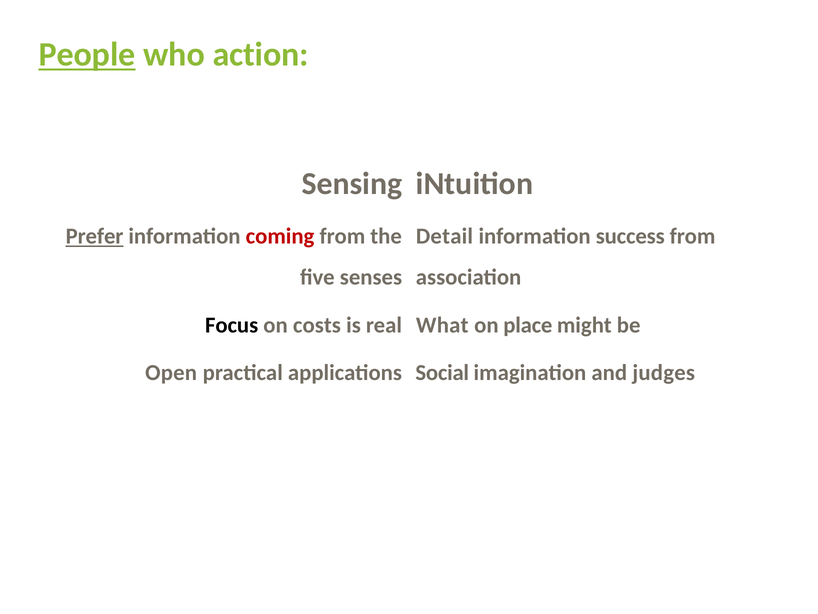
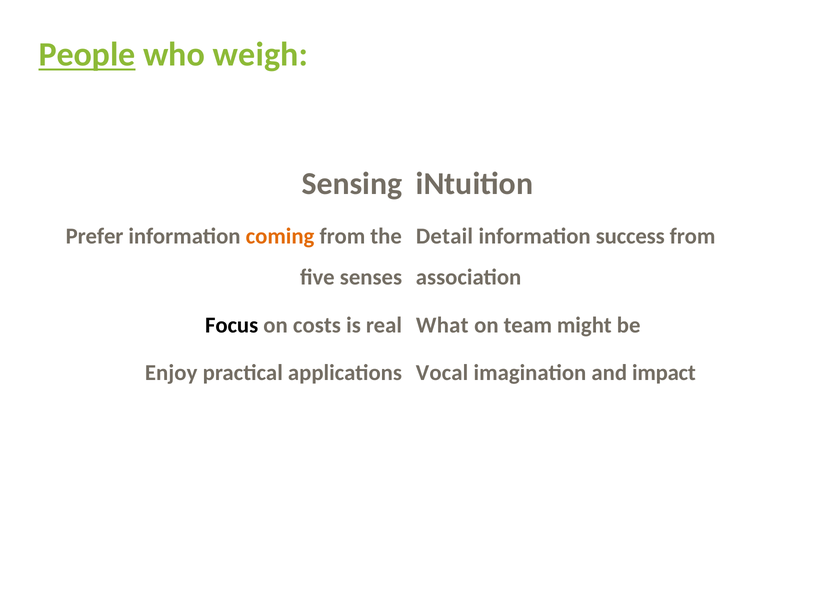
action: action -> weigh
Prefer underline: present -> none
coming colour: red -> orange
place: place -> team
Open: Open -> Enjoy
Social: Social -> Vocal
judges: judges -> impact
